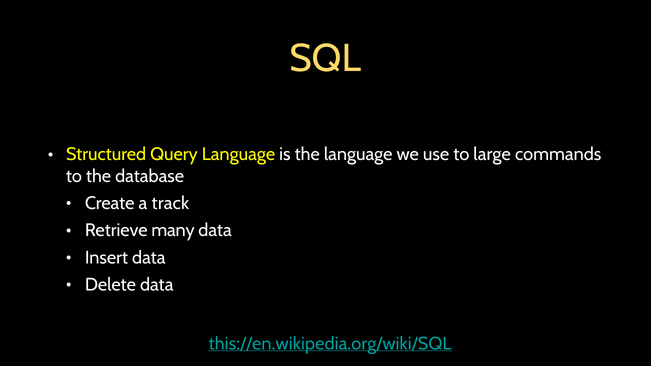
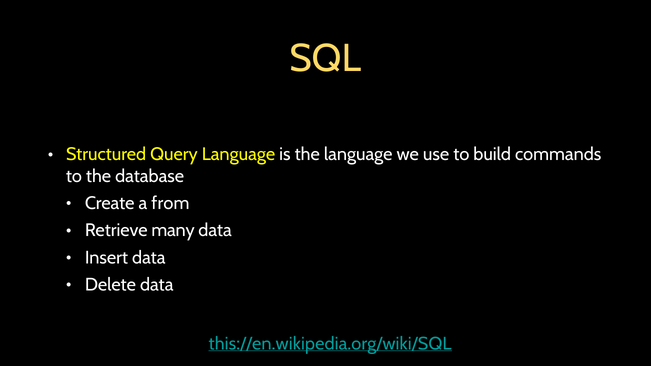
large: large -> build
track: track -> from
